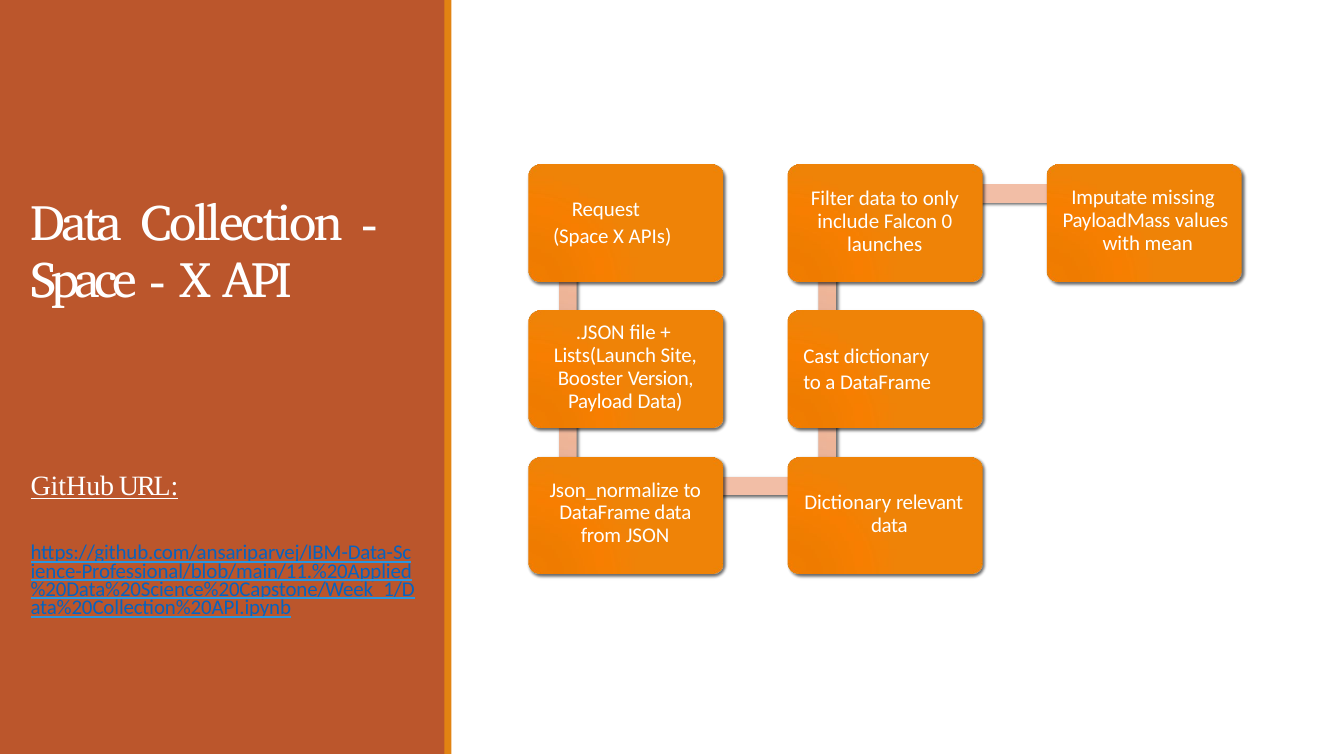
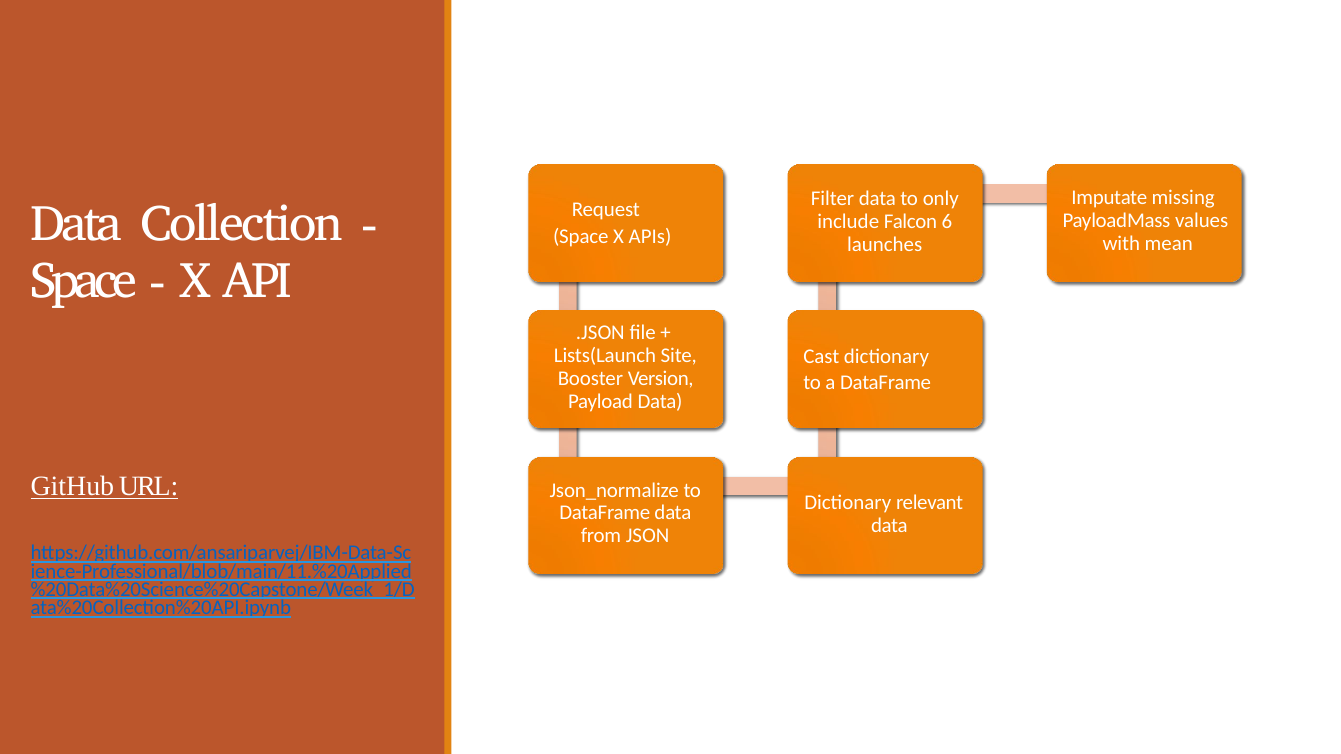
0: 0 -> 6
